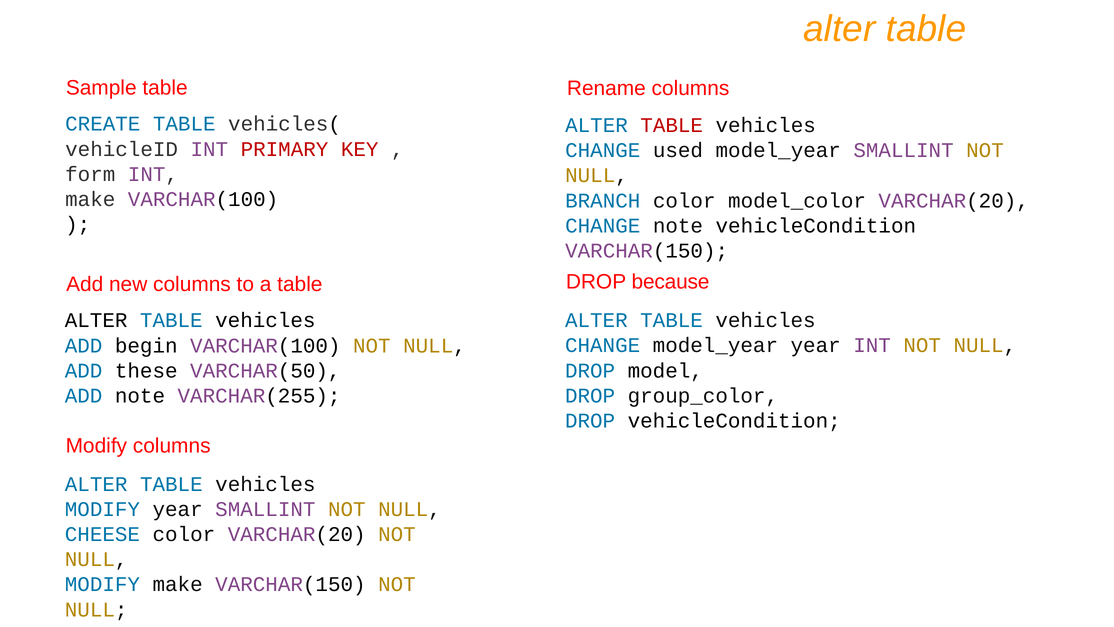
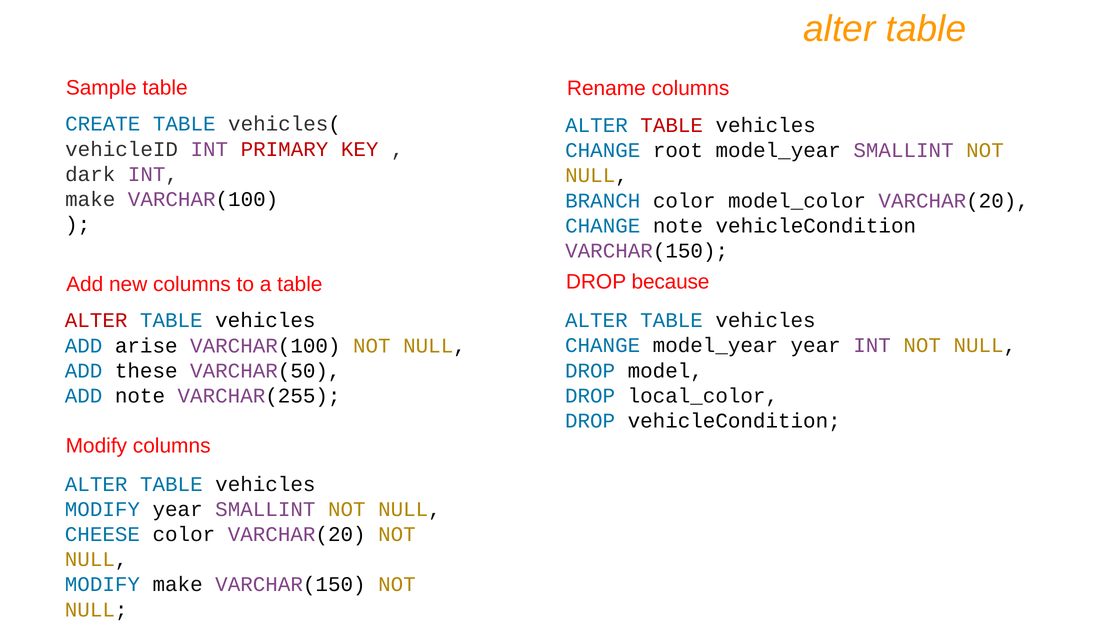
used: used -> root
form: form -> dark
ALTER at (96, 320) colour: black -> red
begin: begin -> arise
group_color: group_color -> local_color
